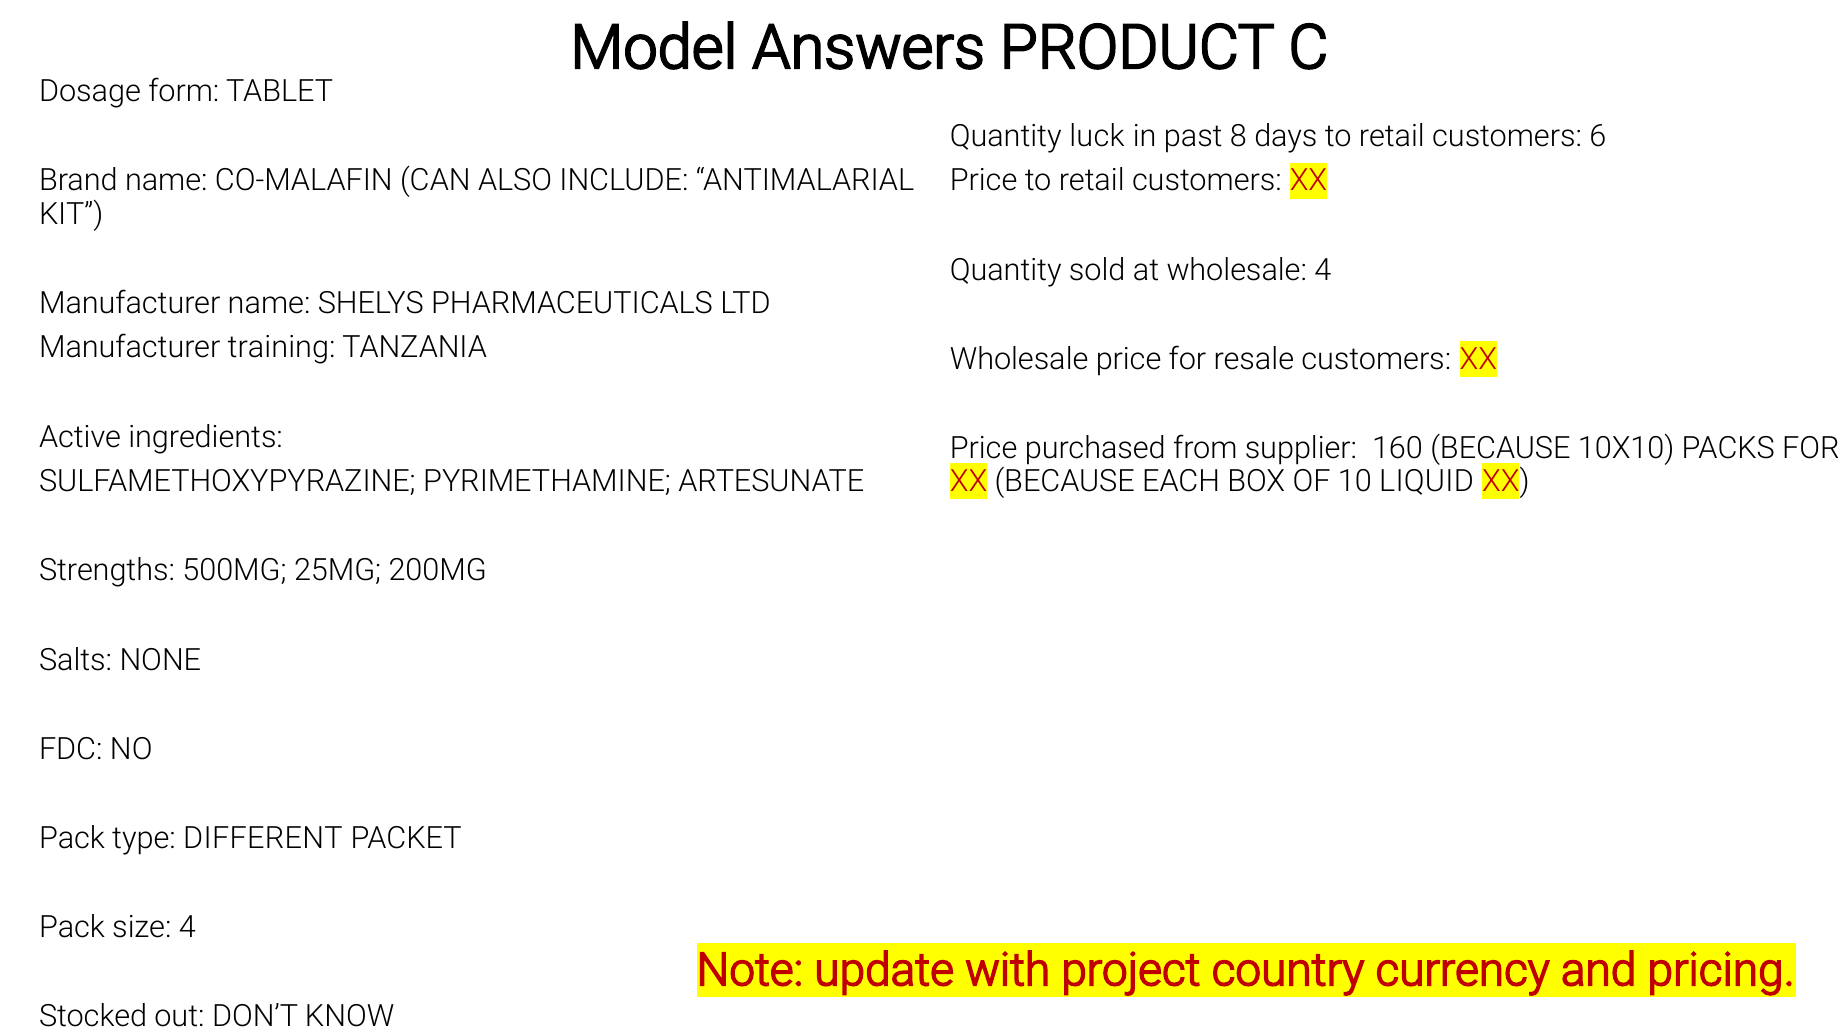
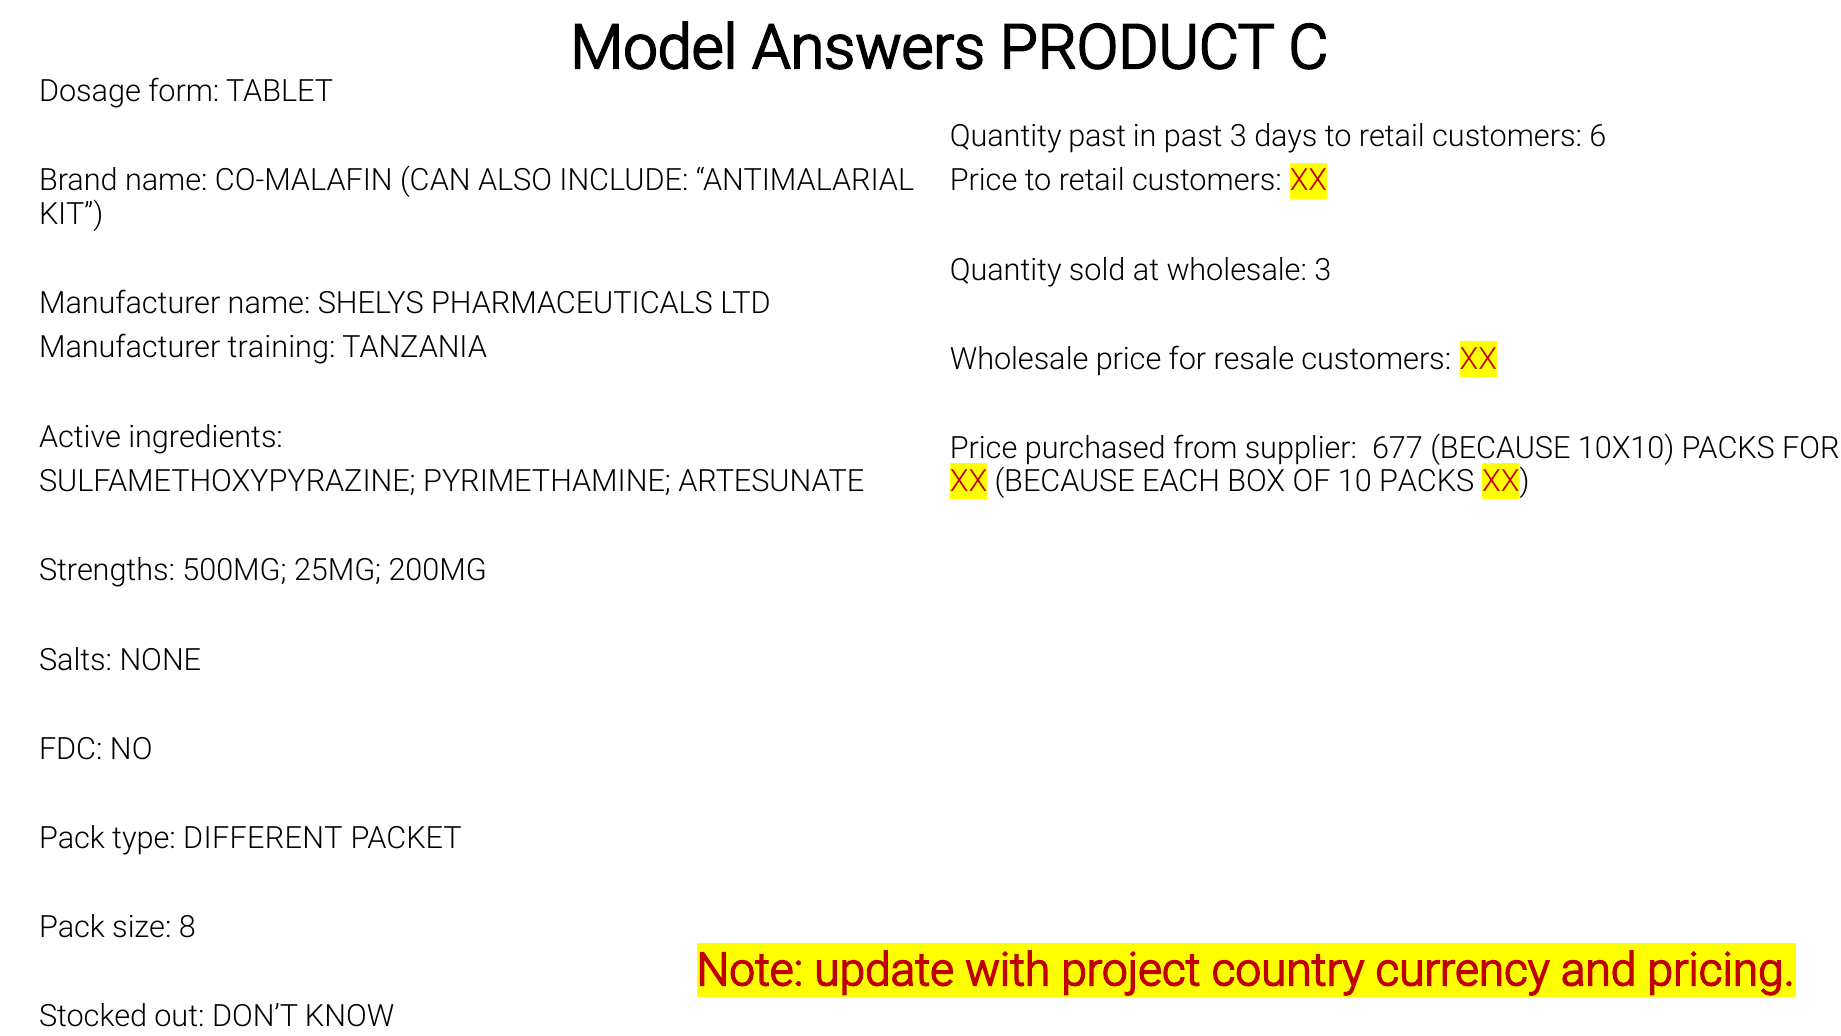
Quantity luck: luck -> past
past 8: 8 -> 3
wholesale 4: 4 -> 3
160: 160 -> 677
10 LIQUID: LIQUID -> PACKS
size 4: 4 -> 8
